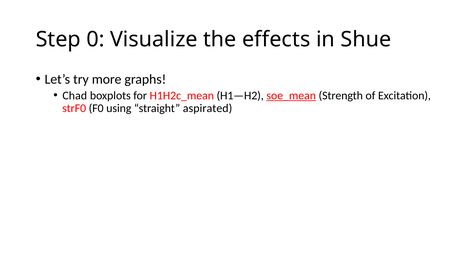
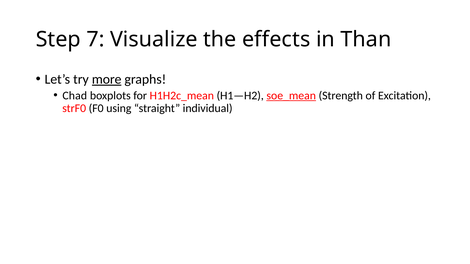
0: 0 -> 7
Shue: Shue -> Than
more underline: none -> present
aspirated: aspirated -> individual
